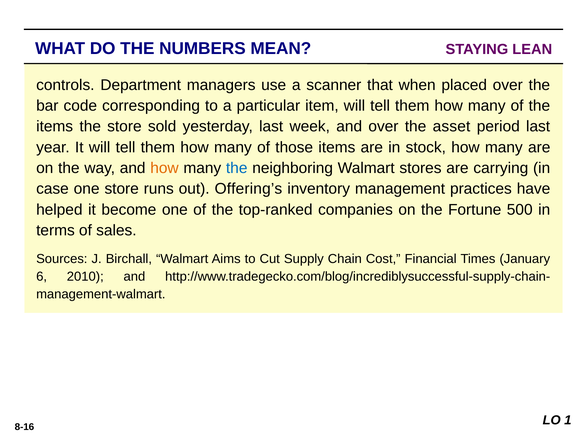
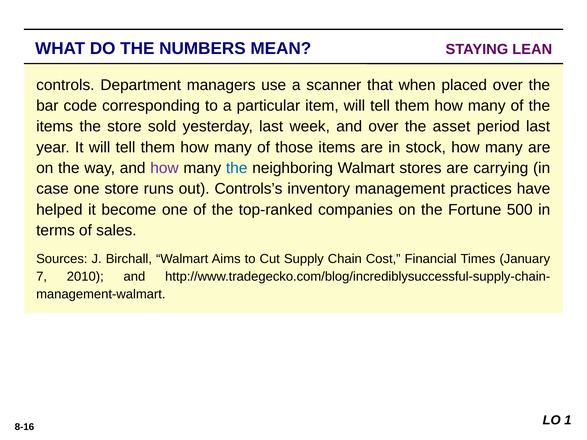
how at (164, 168) colour: orange -> purple
Offering’s: Offering’s -> Controls’s
6: 6 -> 7
